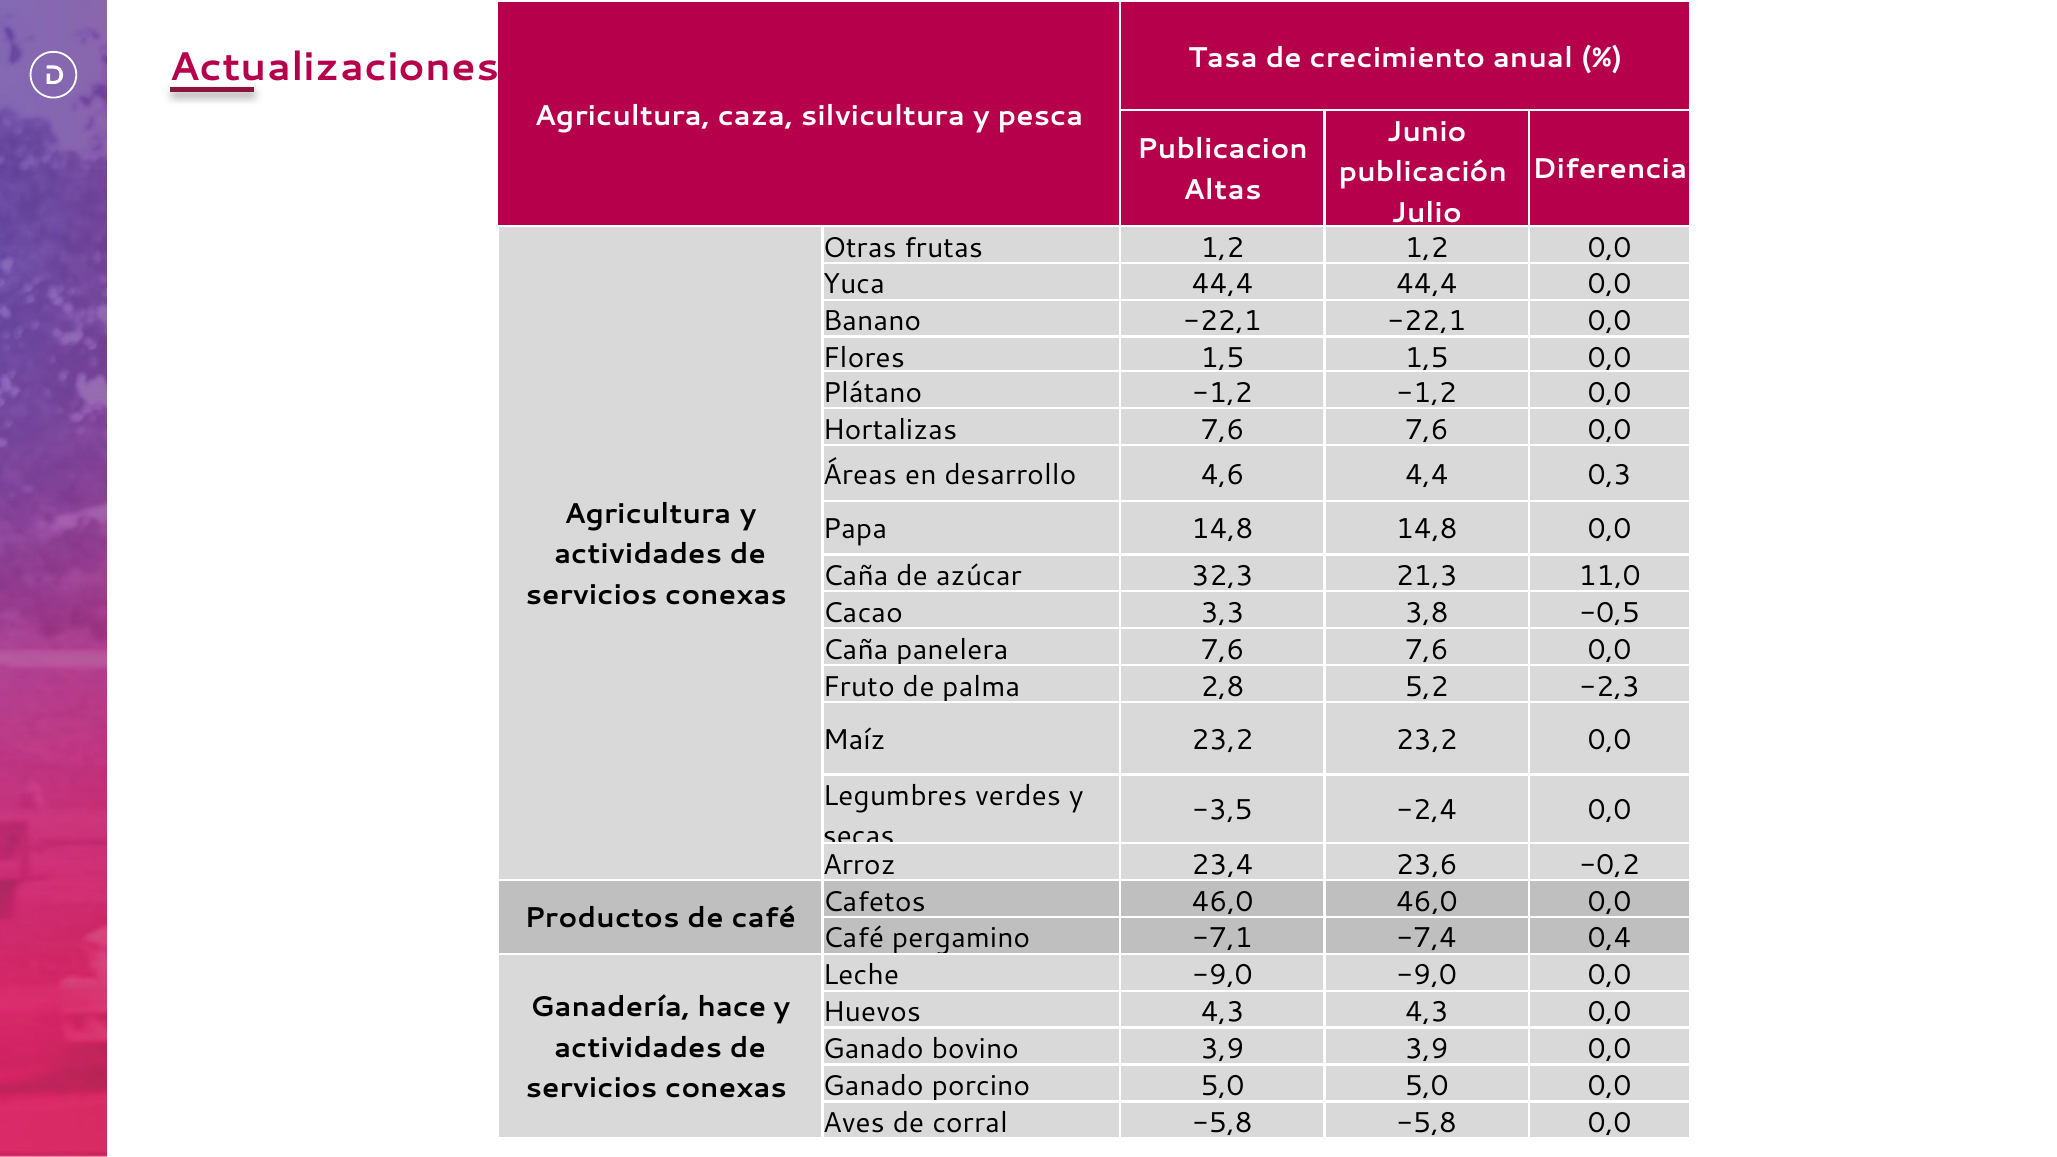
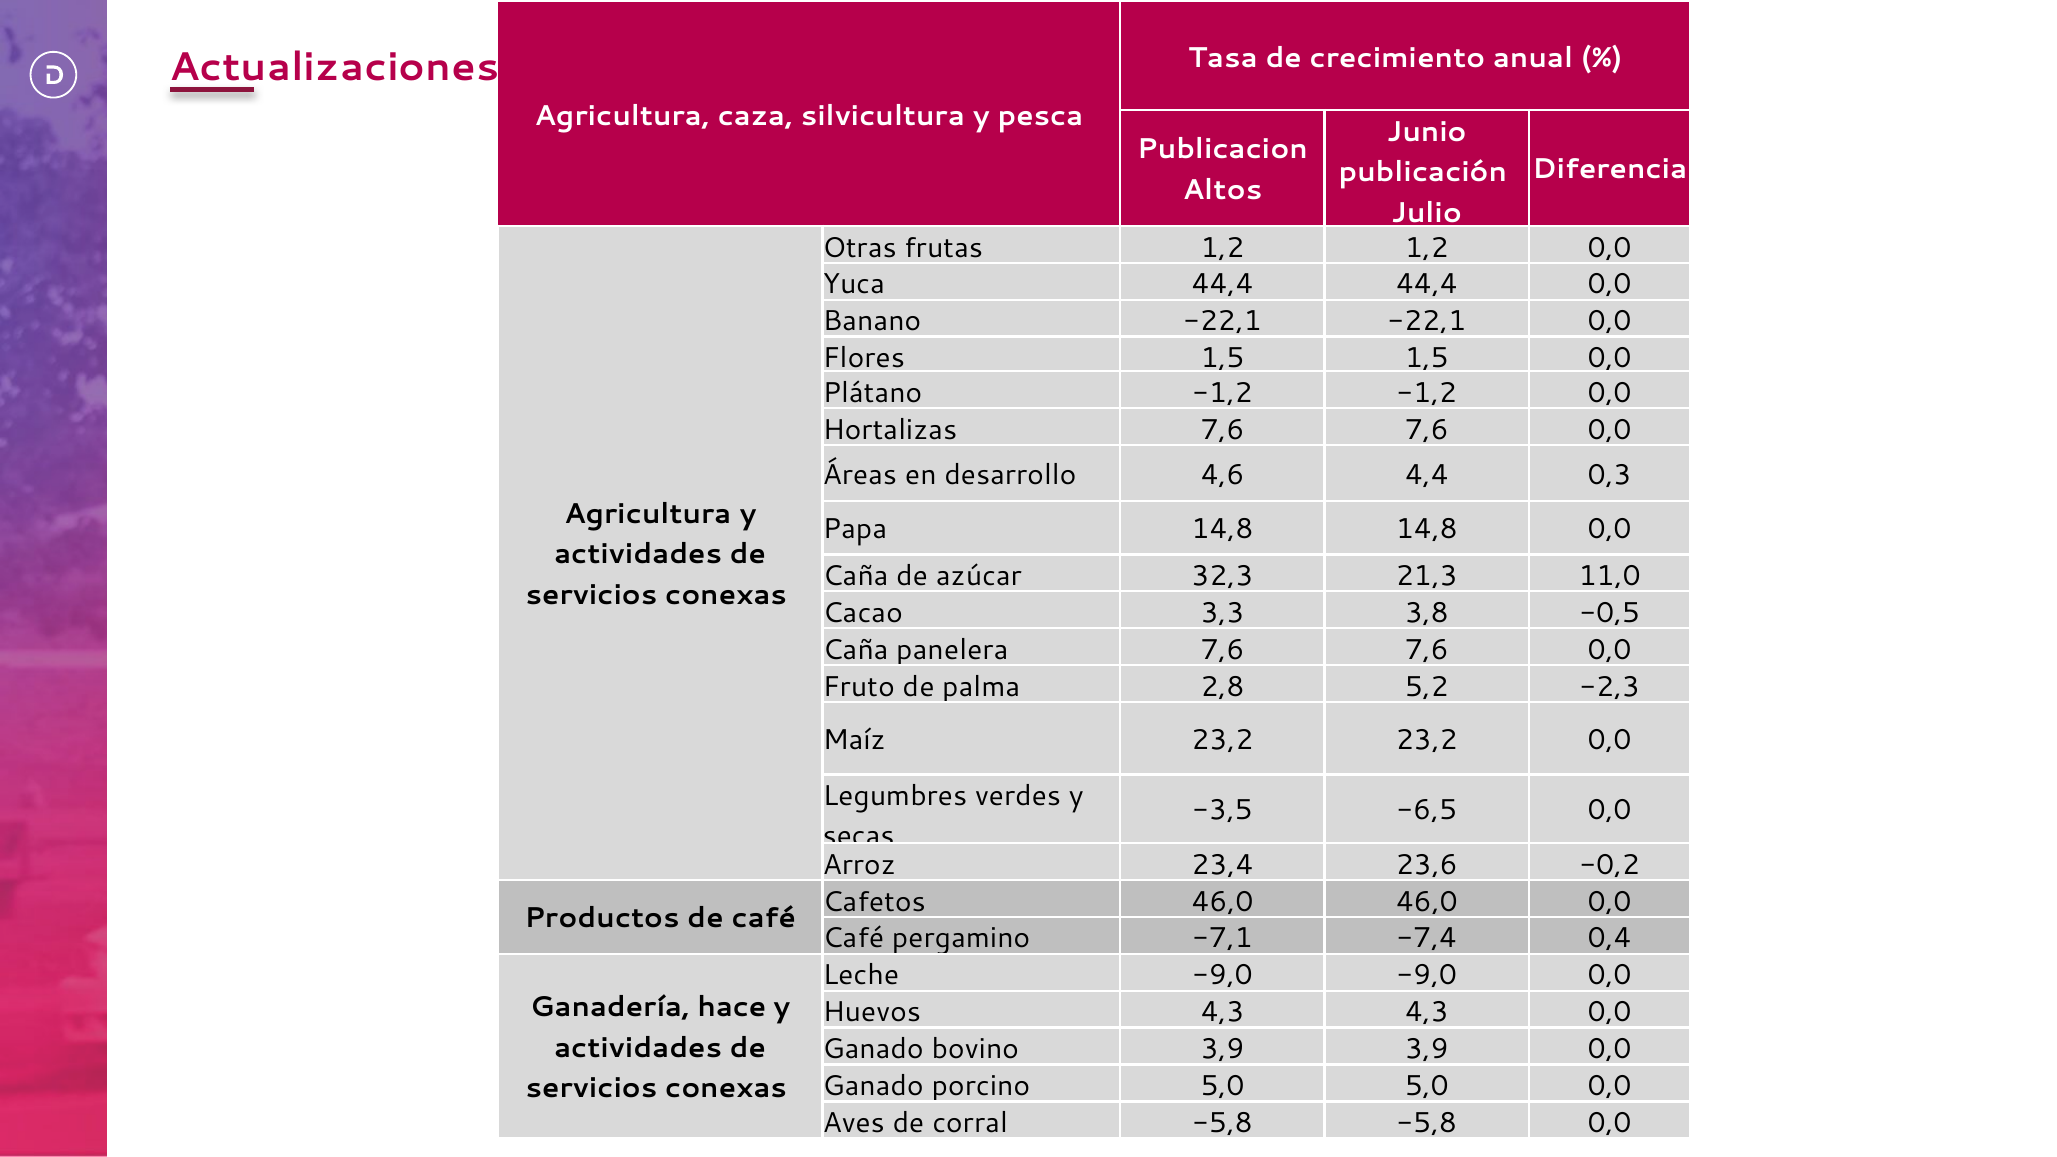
Altas: Altas -> Altos
-2,4: -2,4 -> -6,5
